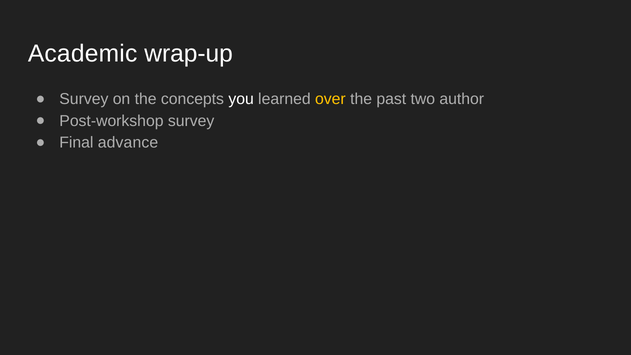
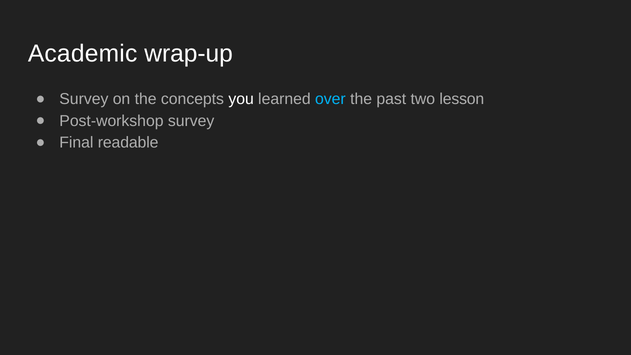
over colour: yellow -> light blue
author: author -> lesson
advance: advance -> readable
